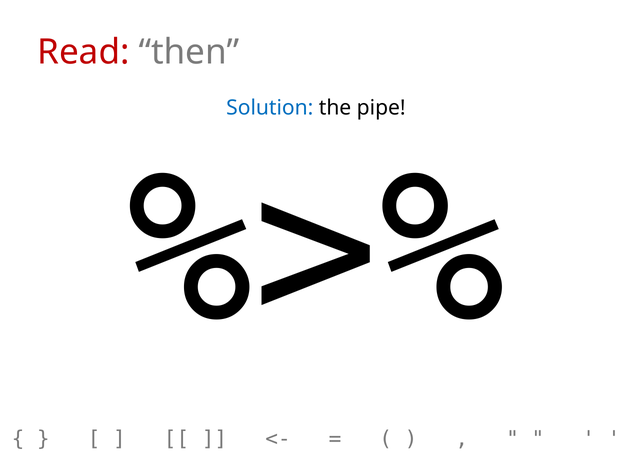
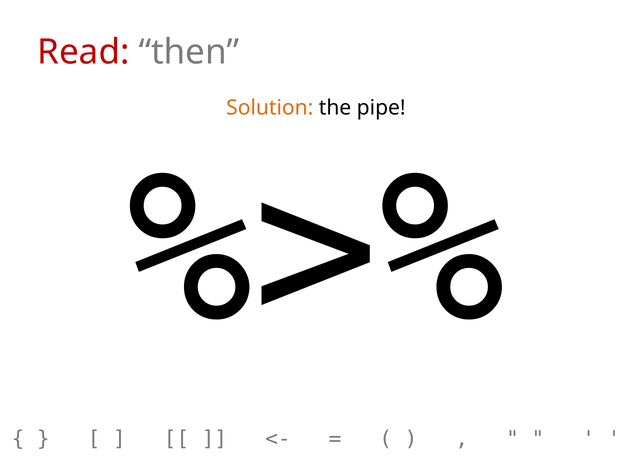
Solution colour: blue -> orange
